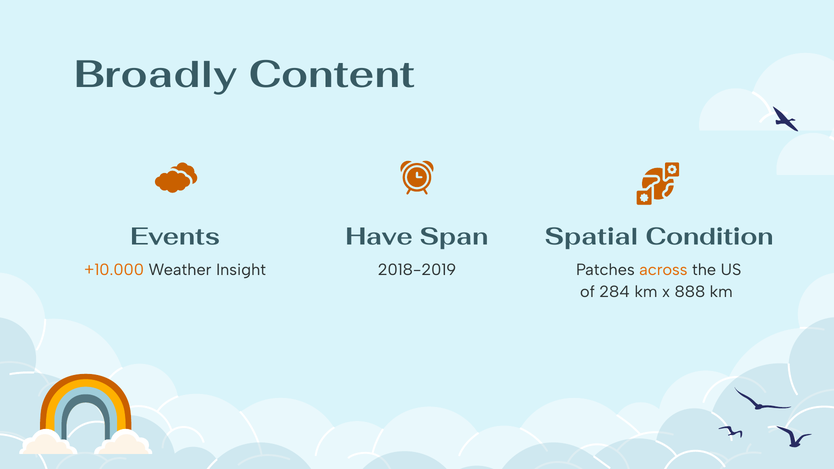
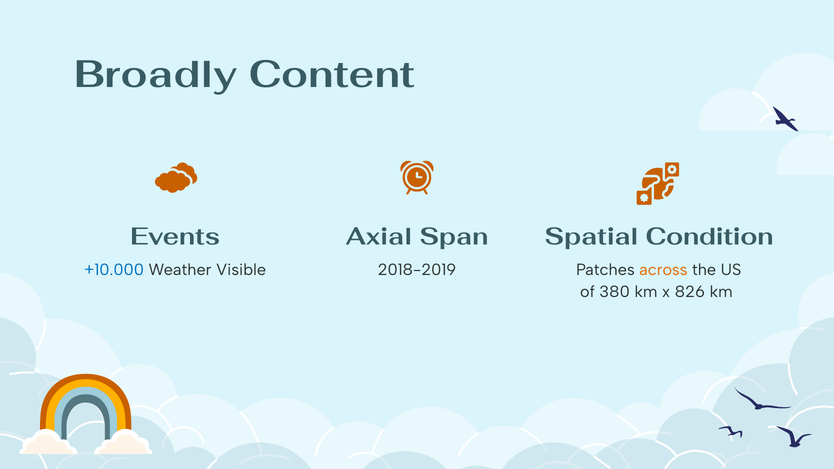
Have: Have -> Axial
+10.000 colour: orange -> blue
Insight: Insight -> Visible
284: 284 -> 380
888: 888 -> 826
